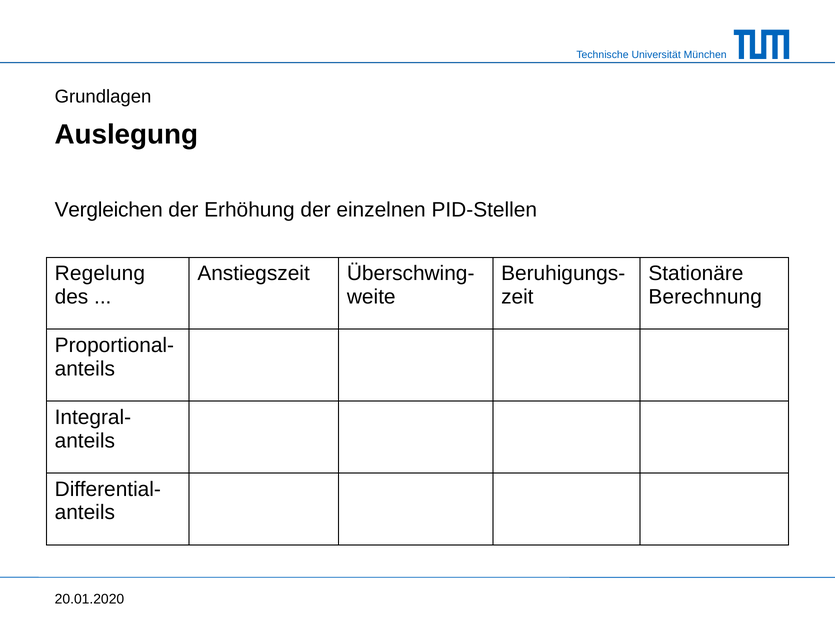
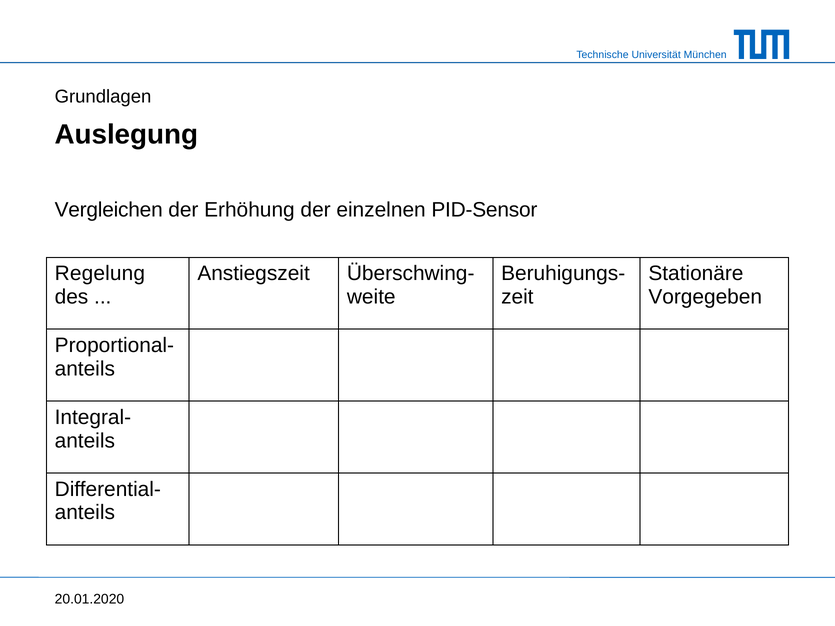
PID-Stellen: PID-Stellen -> PID-Sensor
Berechnung: Berechnung -> Vorgegeben
